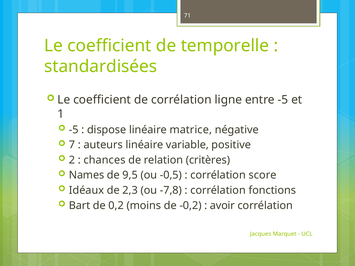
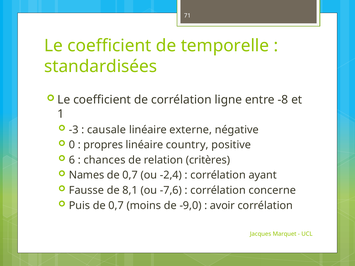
entre -5: -5 -> -8
-5 at (74, 130): -5 -> -3
dispose: dispose -> causale
matrice: matrice -> externe
7: 7 -> 0
auteurs: auteurs -> propres
variable: variable -> country
2: 2 -> 6
9,5 at (130, 175): 9,5 -> 0,7
-0,5: -0,5 -> -2,4
score: score -> ayant
Idéaux: Idéaux -> Fausse
2,3: 2,3 -> 8,1
-7,8: -7,8 -> -7,6
fonctions: fonctions -> concerne
Bart: Bart -> Puis
0,2 at (116, 206): 0,2 -> 0,7
-0,2: -0,2 -> -9,0
